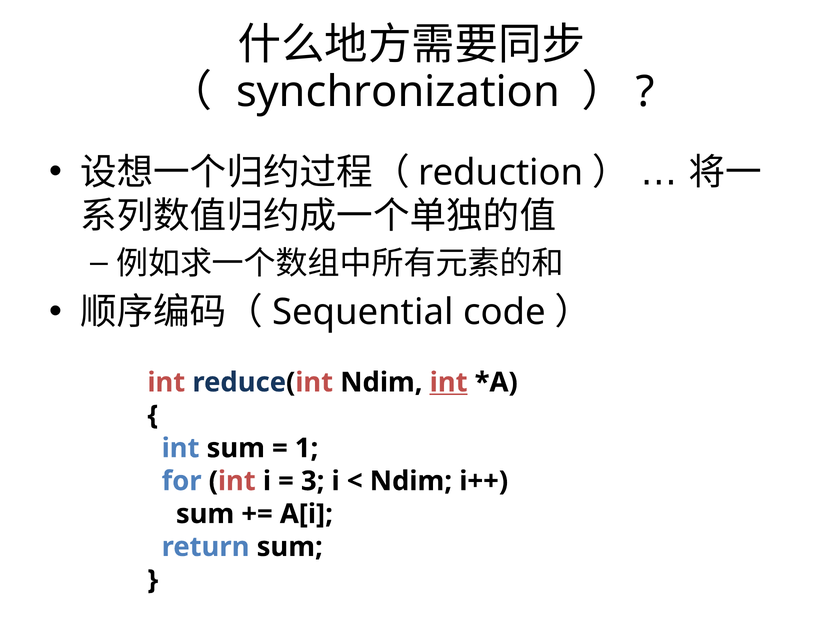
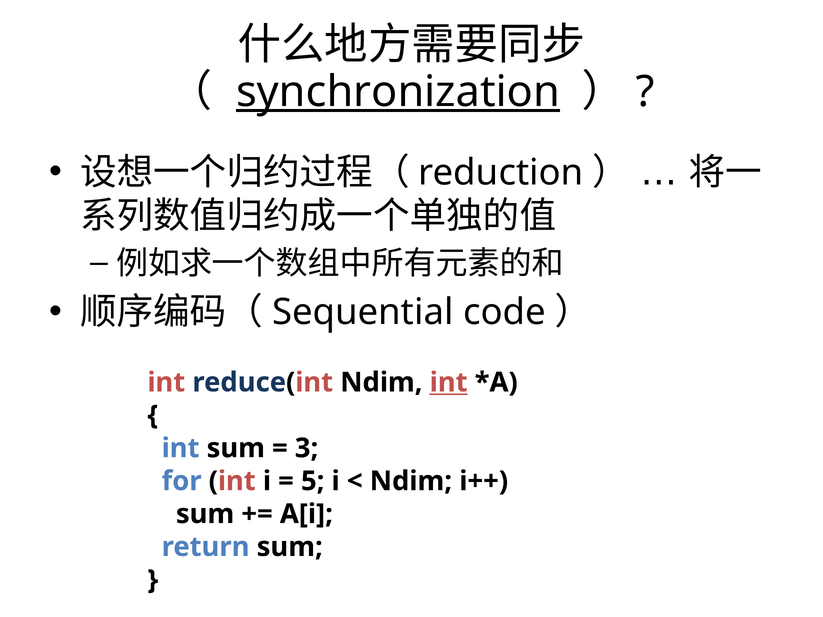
synchronization underline: none -> present
1: 1 -> 3
3: 3 -> 5
